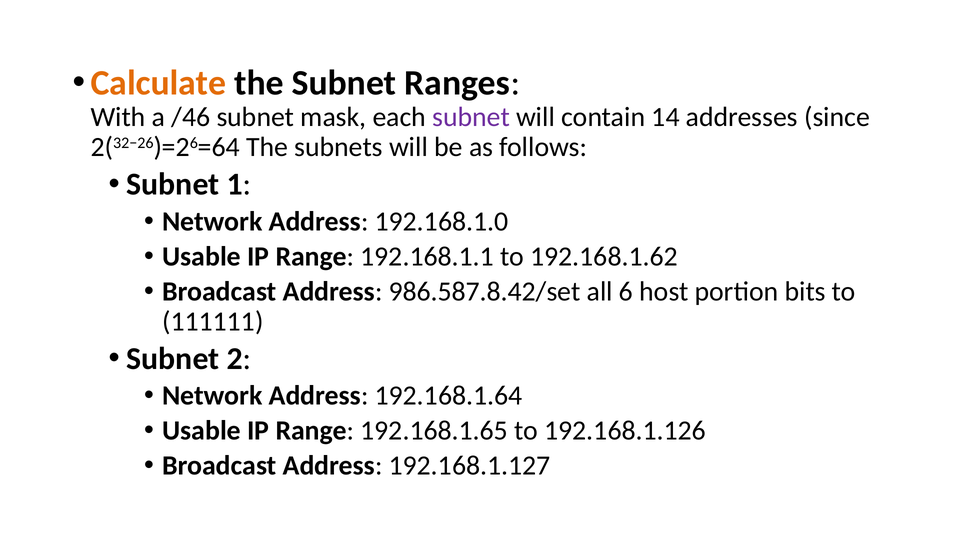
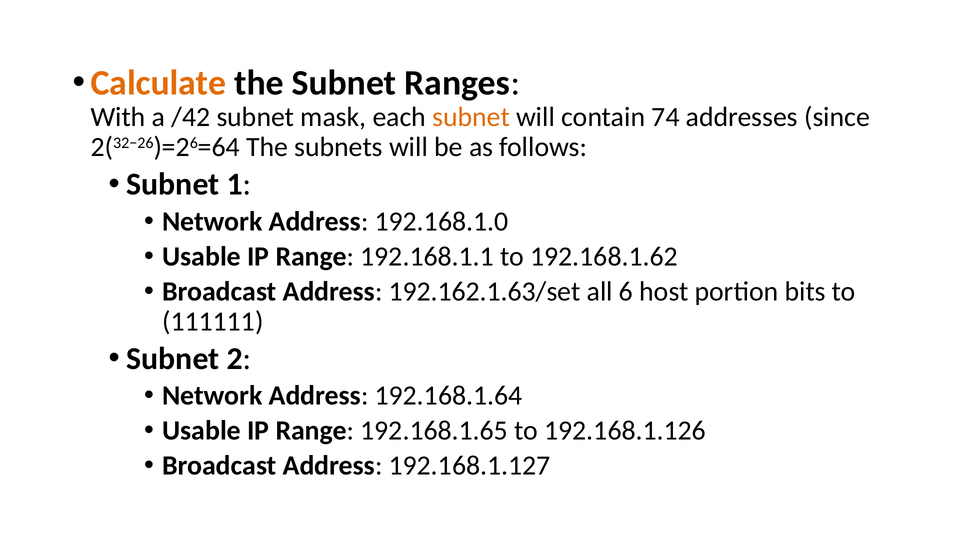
/46: /46 -> /42
subnet at (471, 117) colour: purple -> orange
14: 14 -> 74
986.587.8.42/set: 986.587.8.42/set -> 192.162.1.63/set
